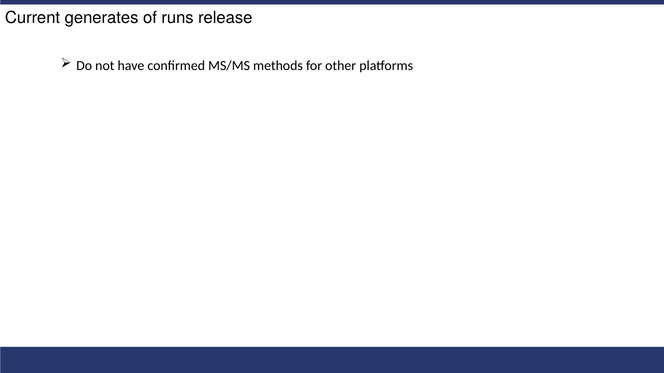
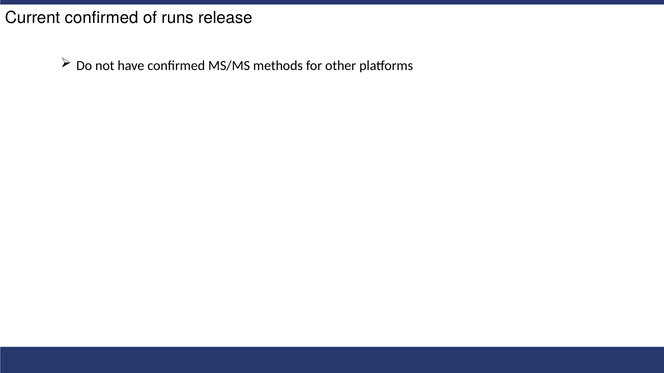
Current generates: generates -> confirmed
